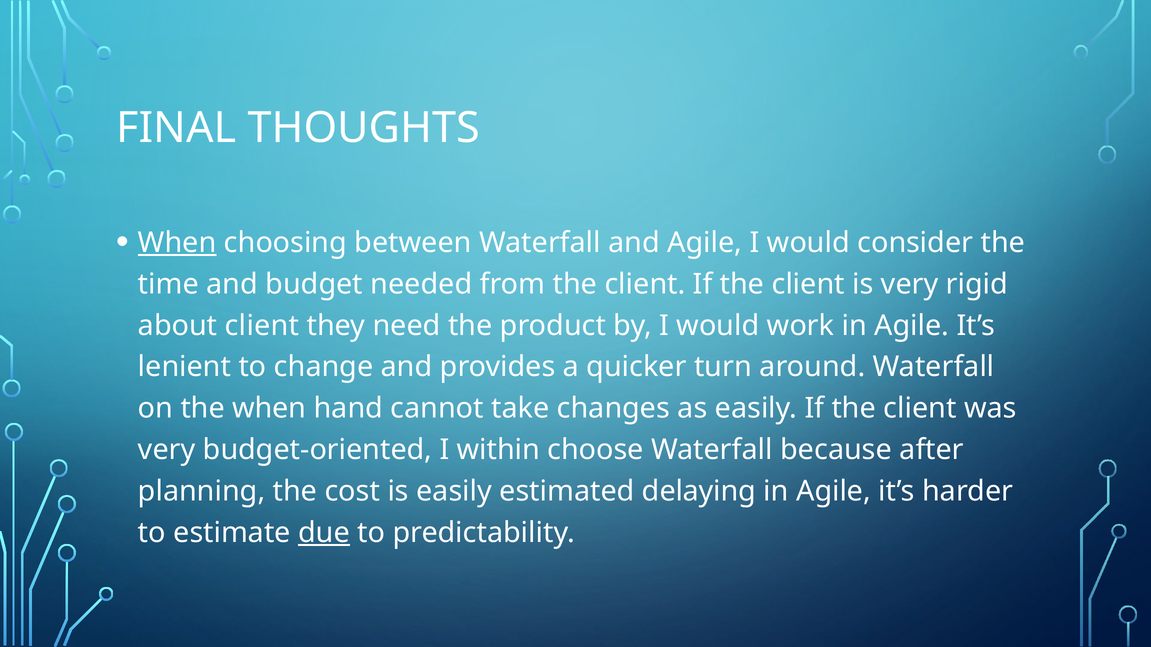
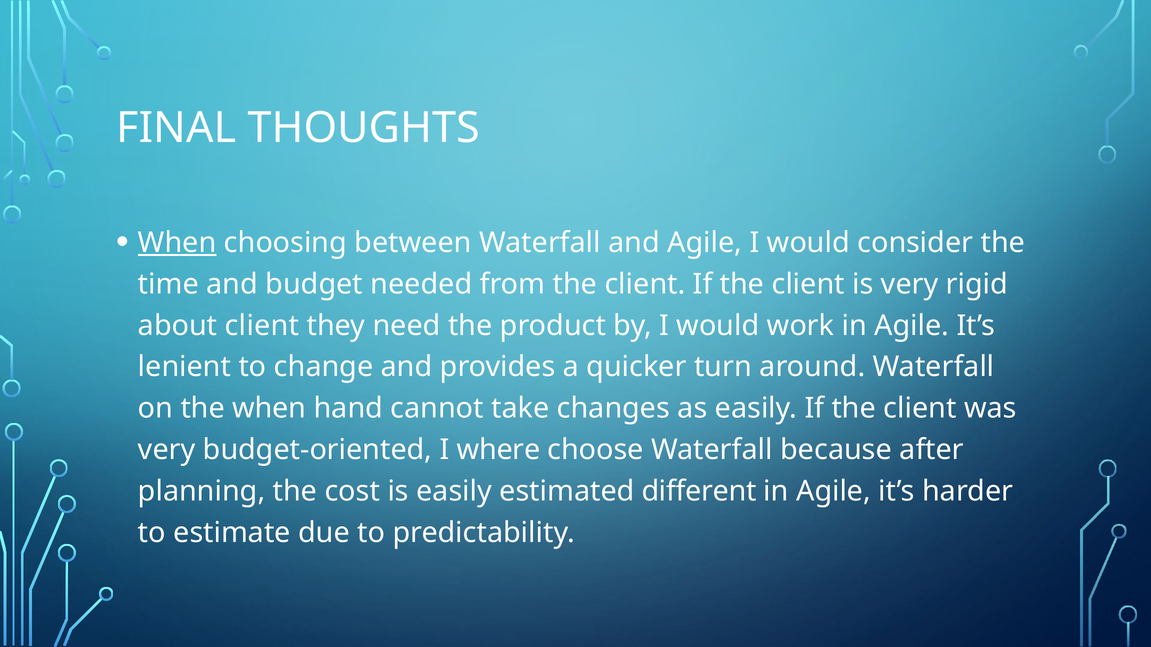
within: within -> where
delaying: delaying -> different
due underline: present -> none
